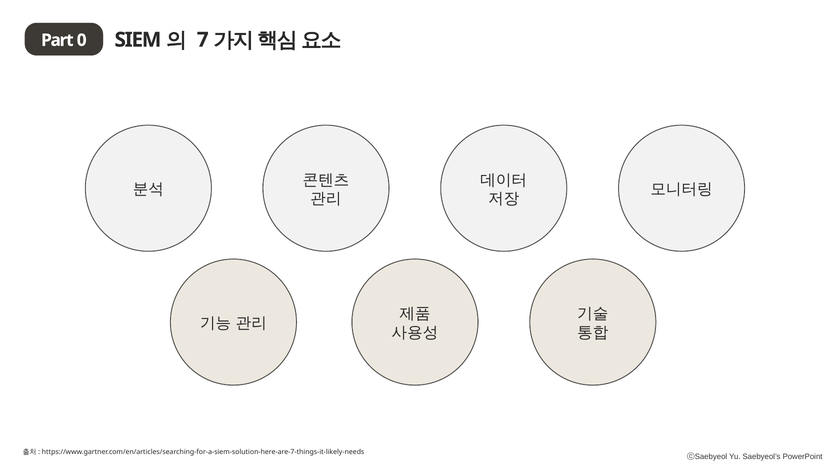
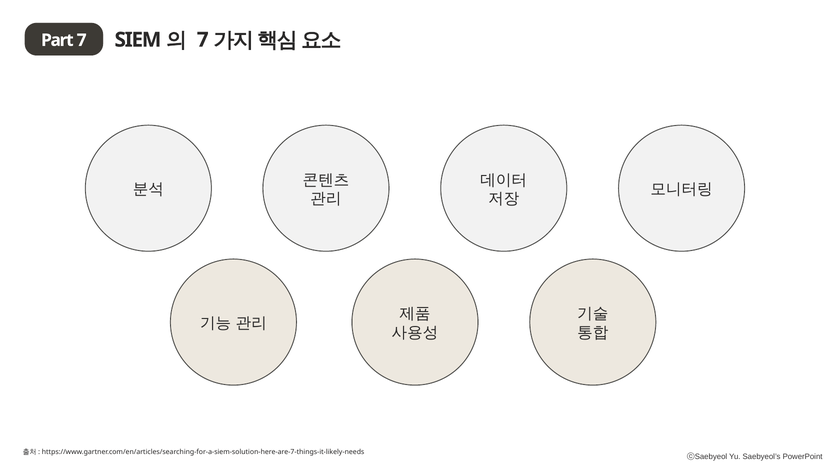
Part 0: 0 -> 7
